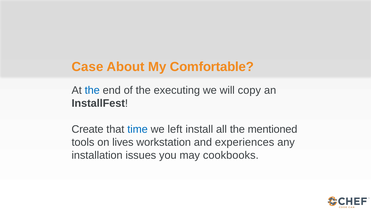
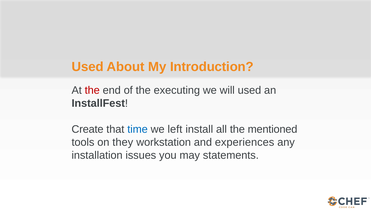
Case at (88, 67): Case -> Used
Comfortable: Comfortable -> Introduction
the at (92, 90) colour: blue -> red
will copy: copy -> used
lives: lives -> they
cookbooks: cookbooks -> statements
